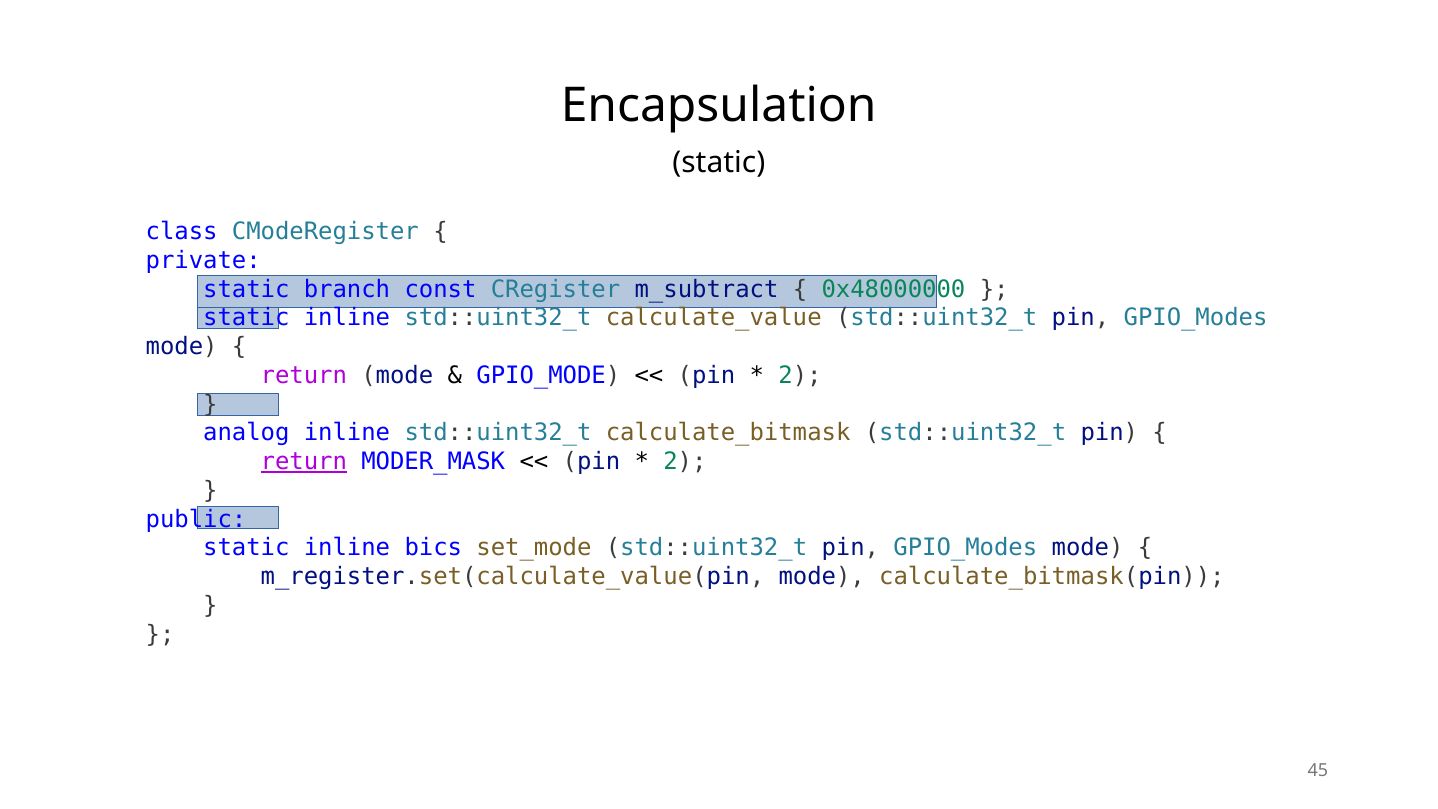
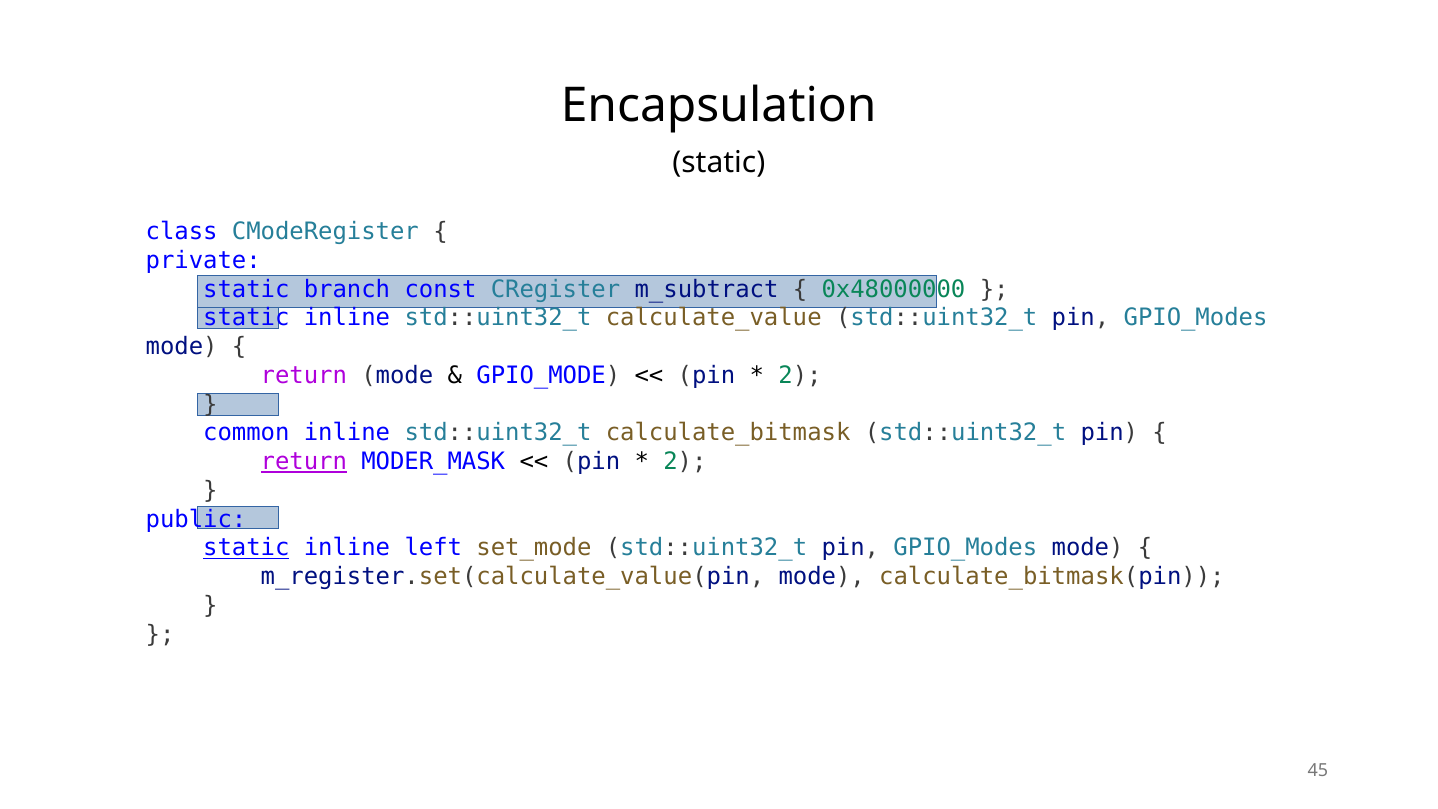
analog: analog -> common
static at (246, 548) underline: none -> present
bics: bics -> left
